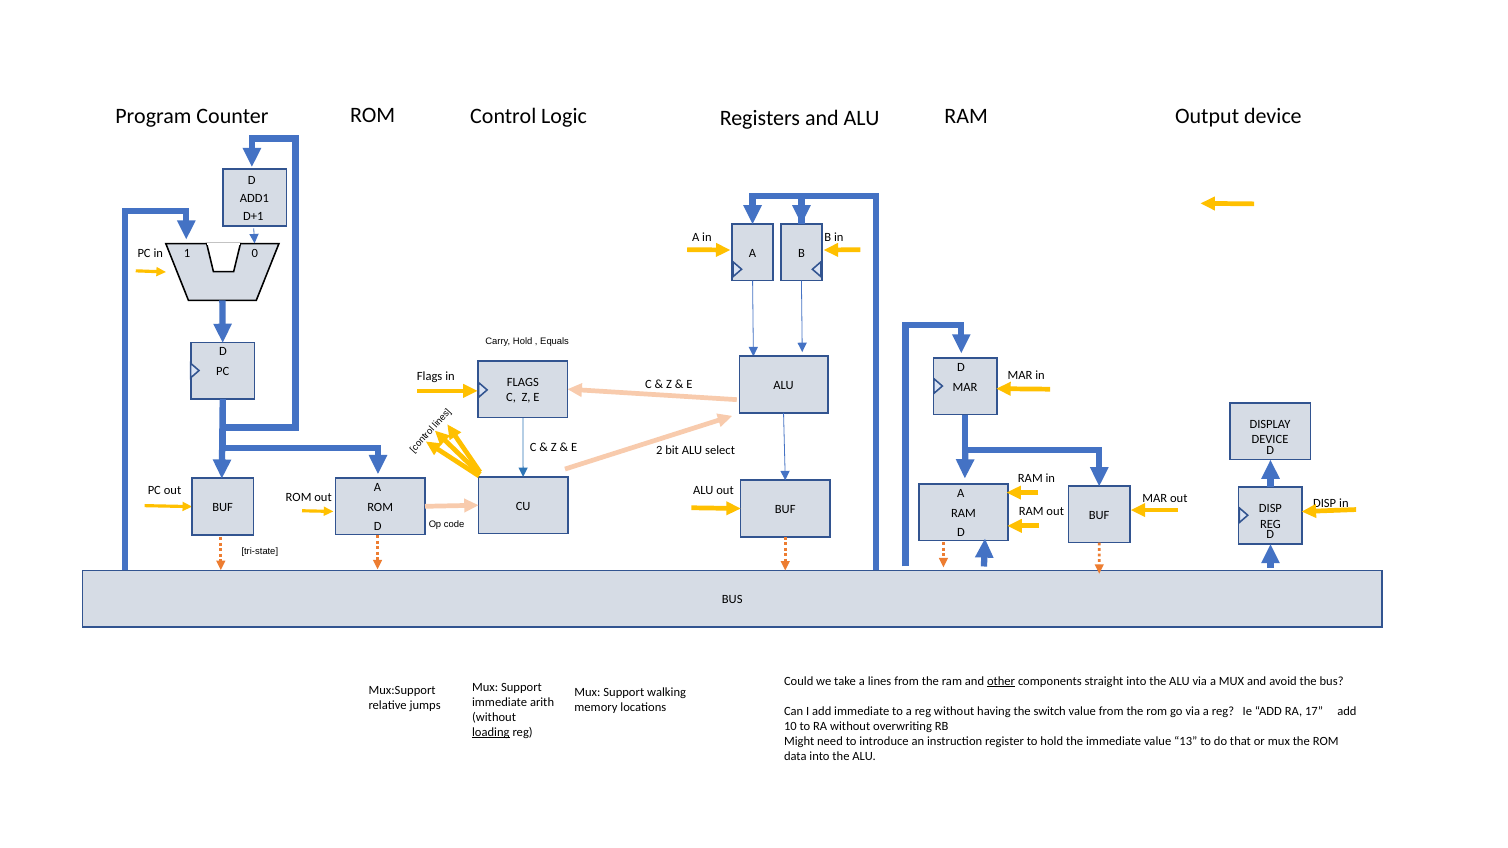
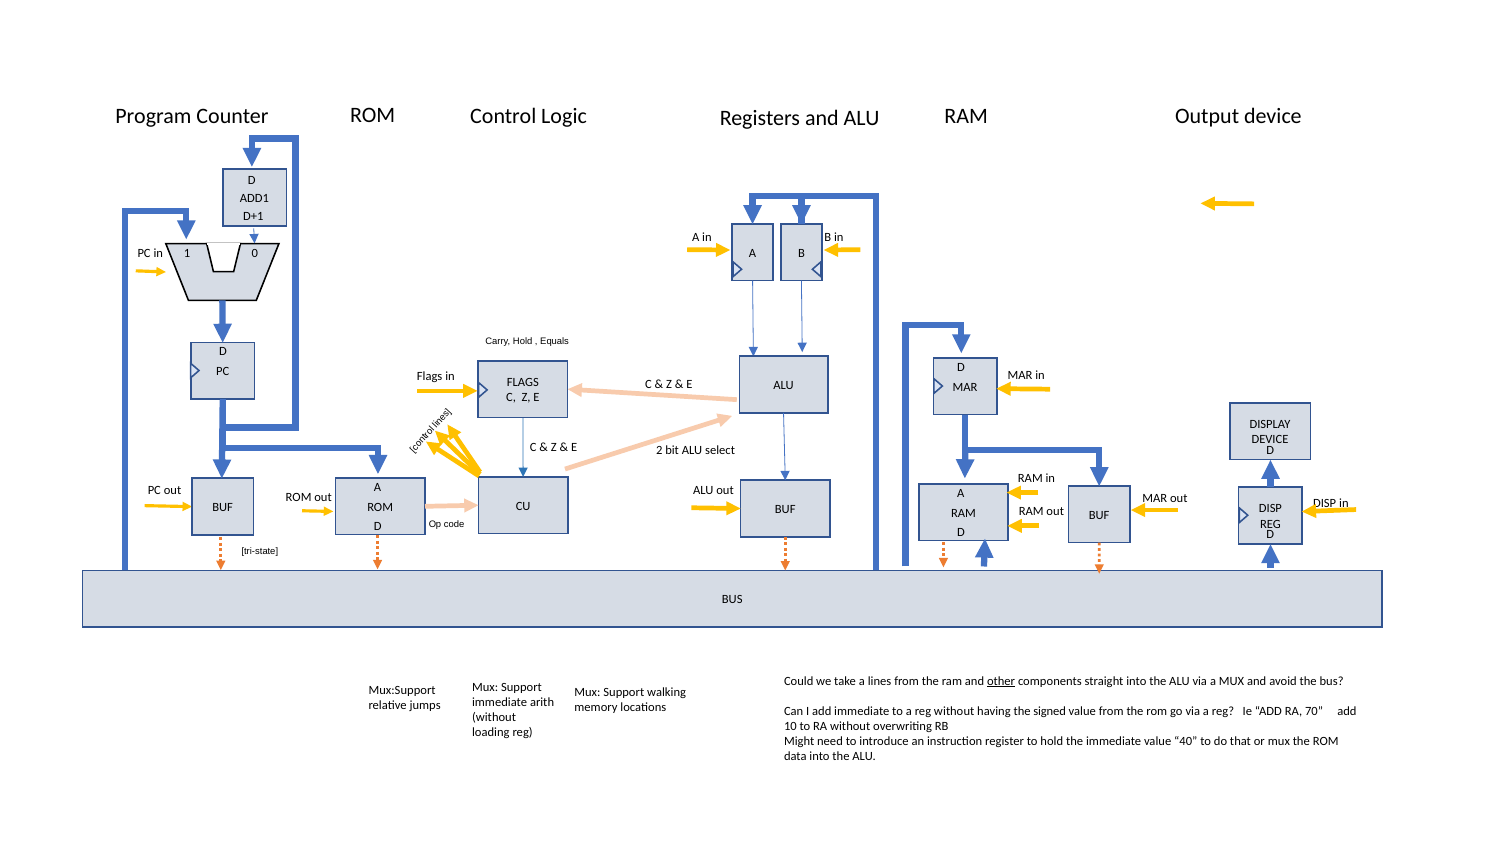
switch: switch -> signed
17: 17 -> 70
loading underline: present -> none
13: 13 -> 40
